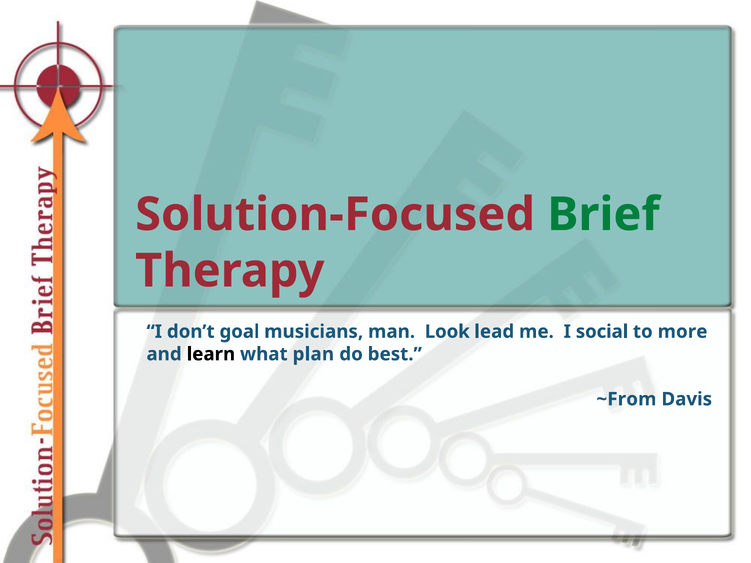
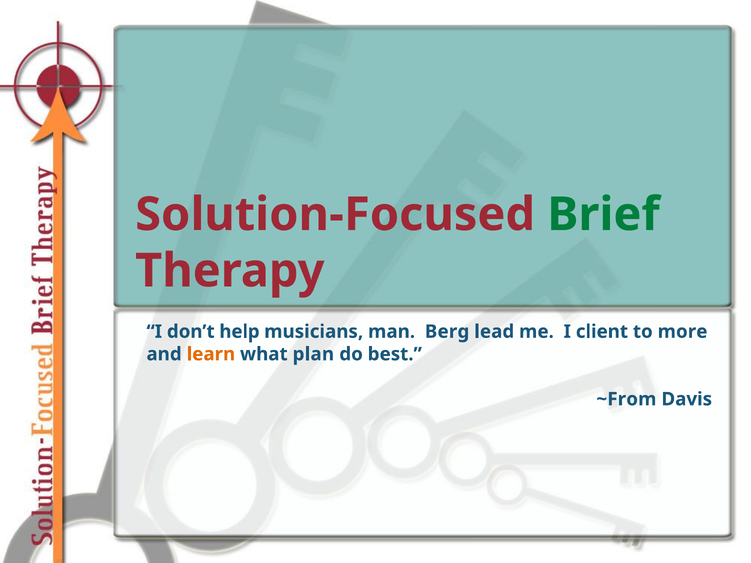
goal: goal -> help
Look: Look -> Berg
social: social -> client
learn colour: black -> orange
